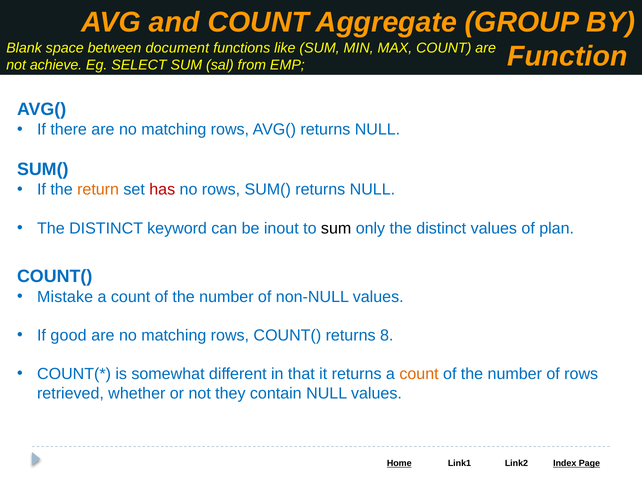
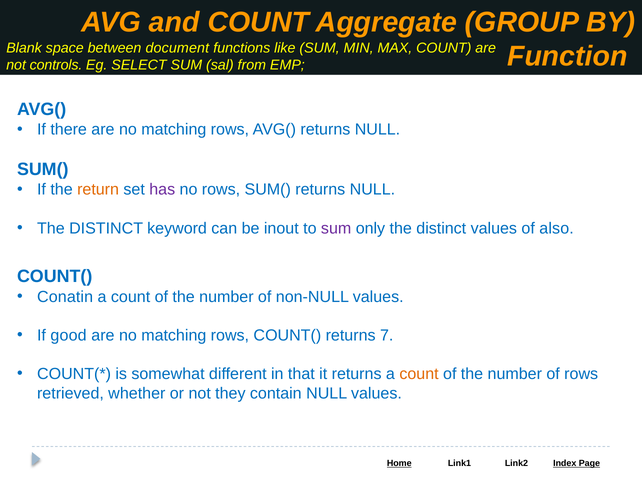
achieve: achieve -> controls
has colour: red -> purple
sum at (336, 228) colour: black -> purple
plan: plan -> also
Mistake: Mistake -> Conatin
8: 8 -> 7
